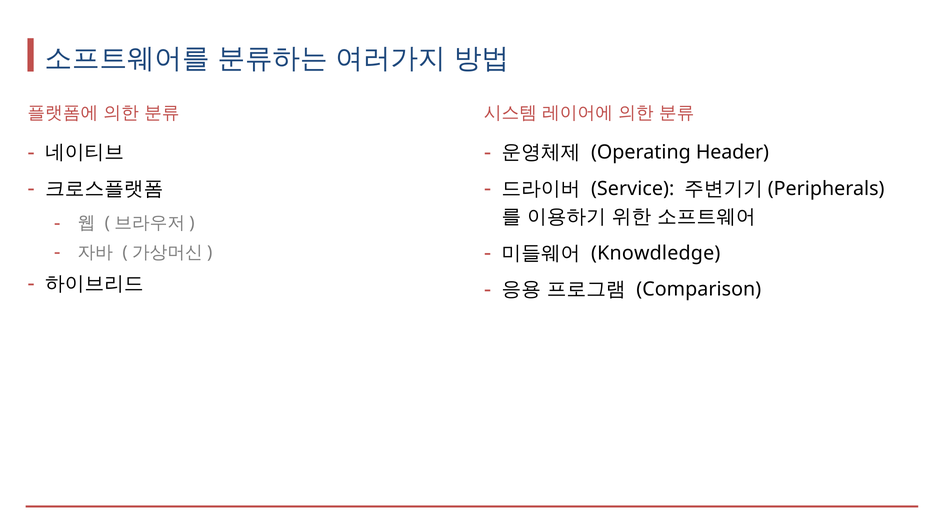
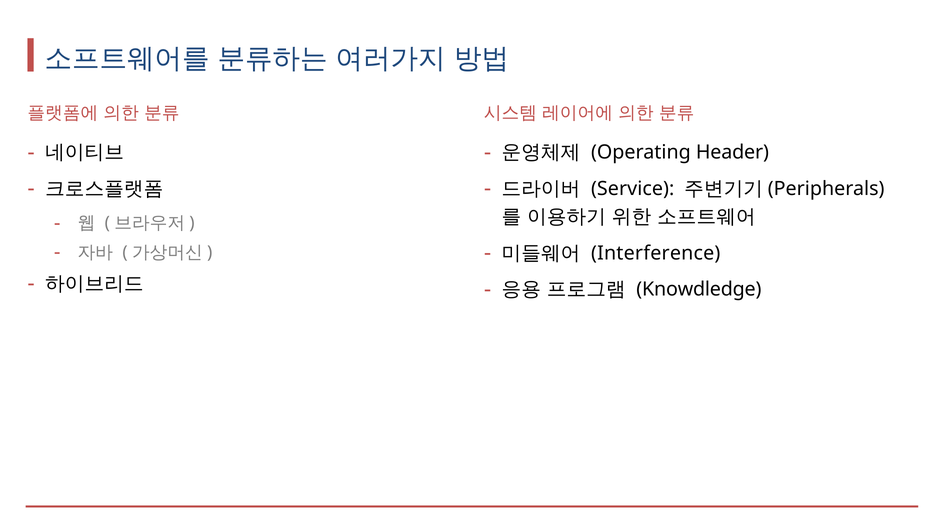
Knowdledge: Knowdledge -> Interference
Comparison: Comparison -> Knowdledge
